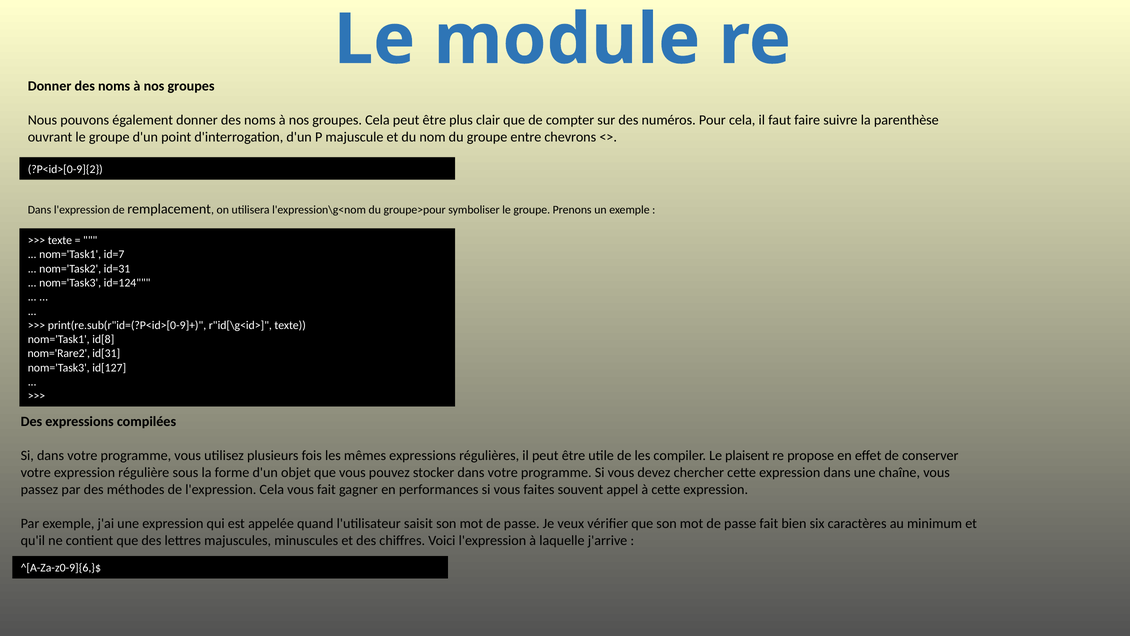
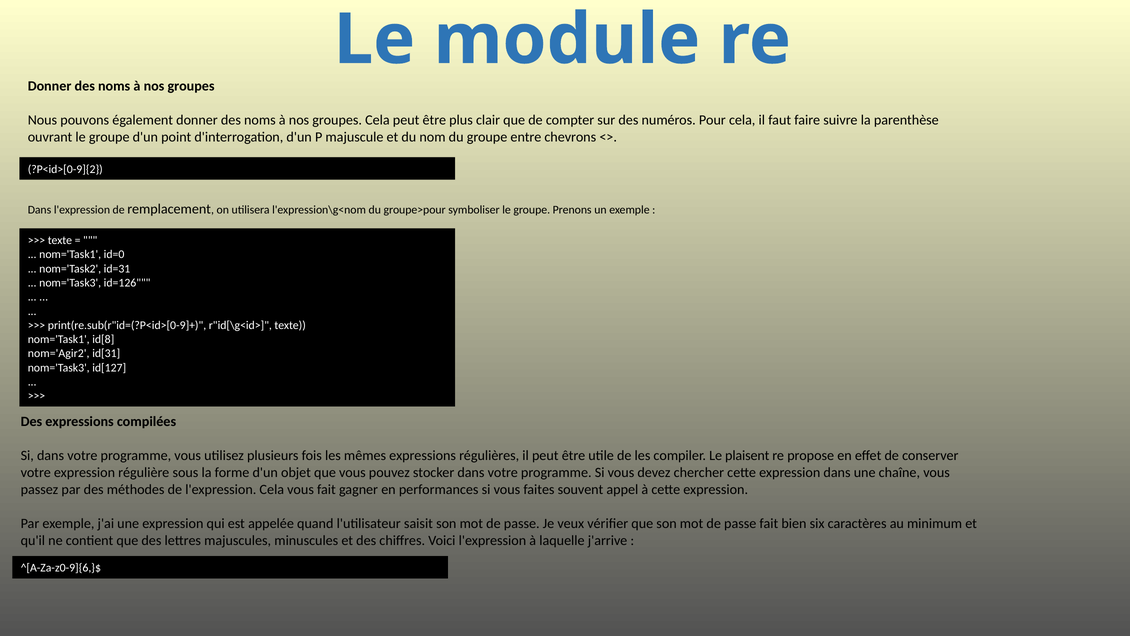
id=7: id=7 -> id=0
id=124: id=124 -> id=126
nom='Rare2: nom='Rare2 -> nom='Agir2
